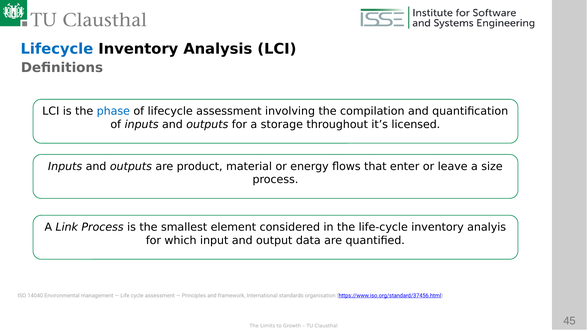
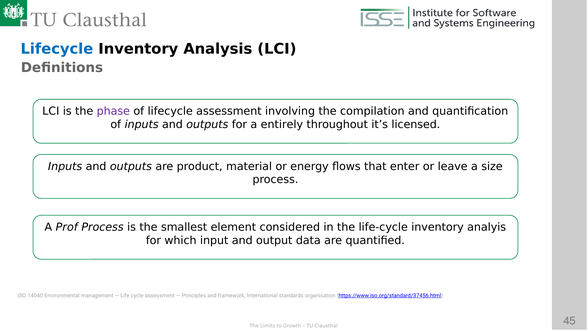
phase colour: blue -> purple
storage: storage -> entirely
Link: Link -> Prof
